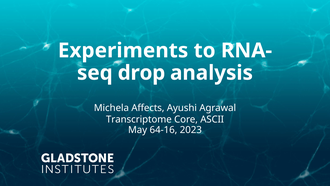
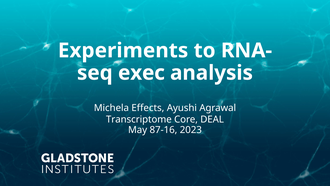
drop: drop -> exec
Affects: Affects -> Effects
ASCII: ASCII -> DEAL
64-16: 64-16 -> 87-16
